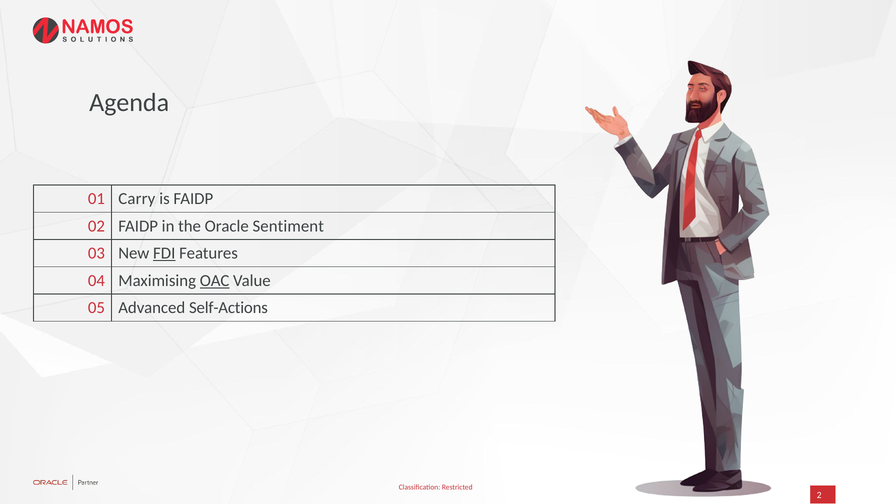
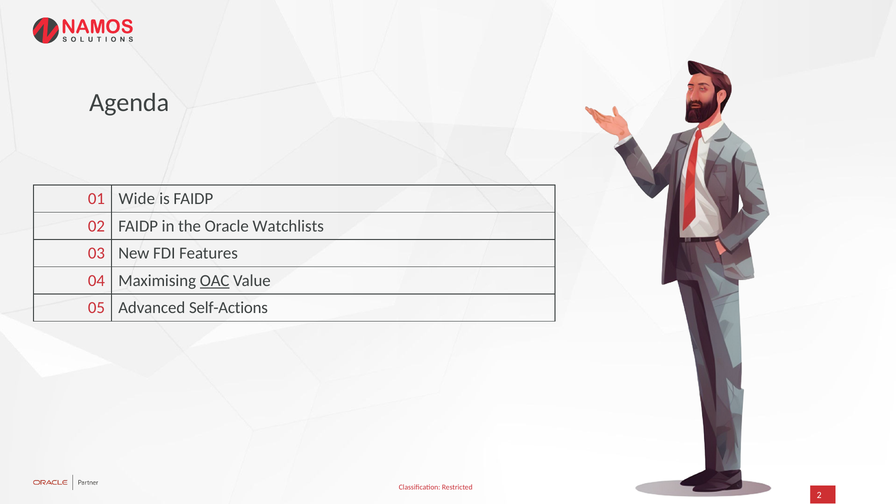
Carry: Carry -> Wide
Sentiment: Sentiment -> Watchlists
FDI underline: present -> none
